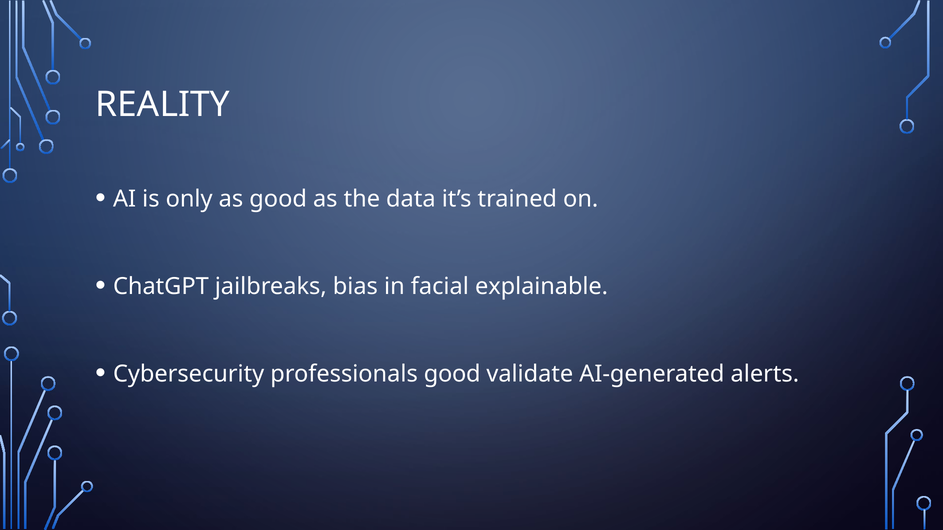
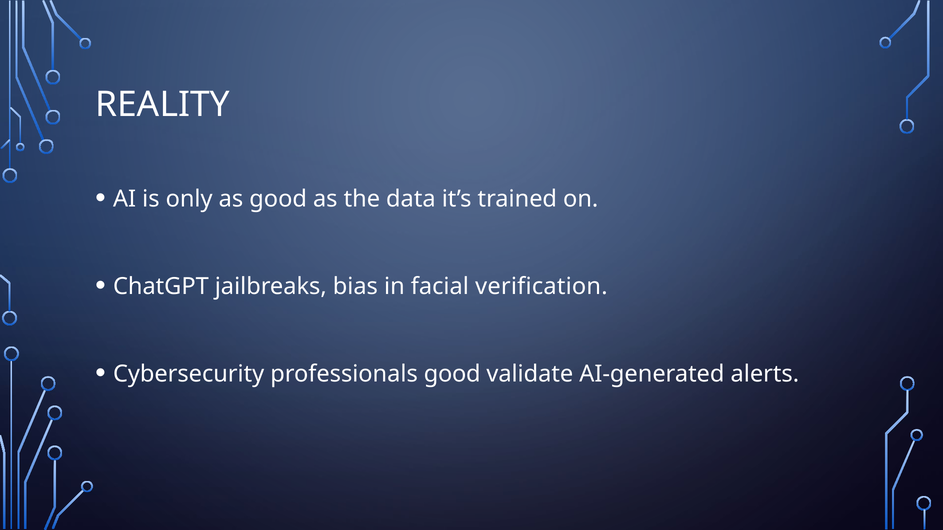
explainable: explainable -> verification
